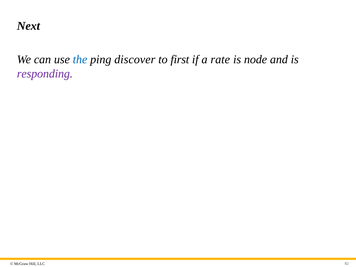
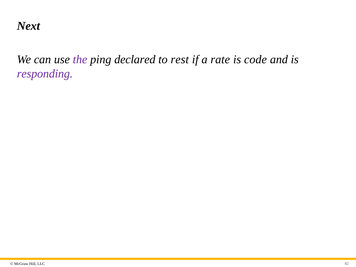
the colour: blue -> purple
discover: discover -> declared
first: first -> rest
node: node -> code
